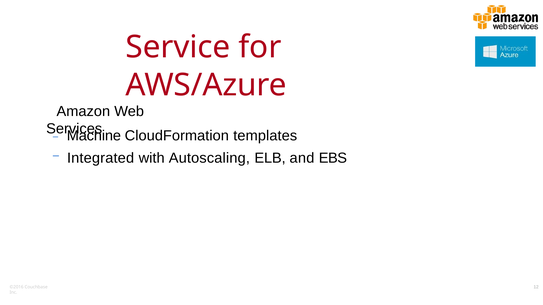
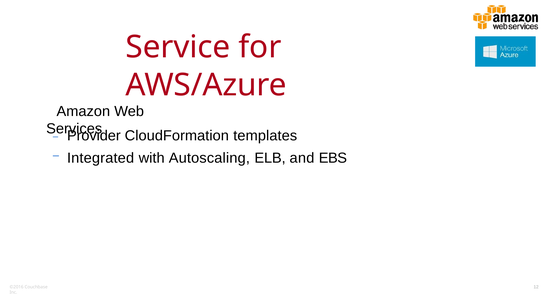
Machine: Machine -> Provider
